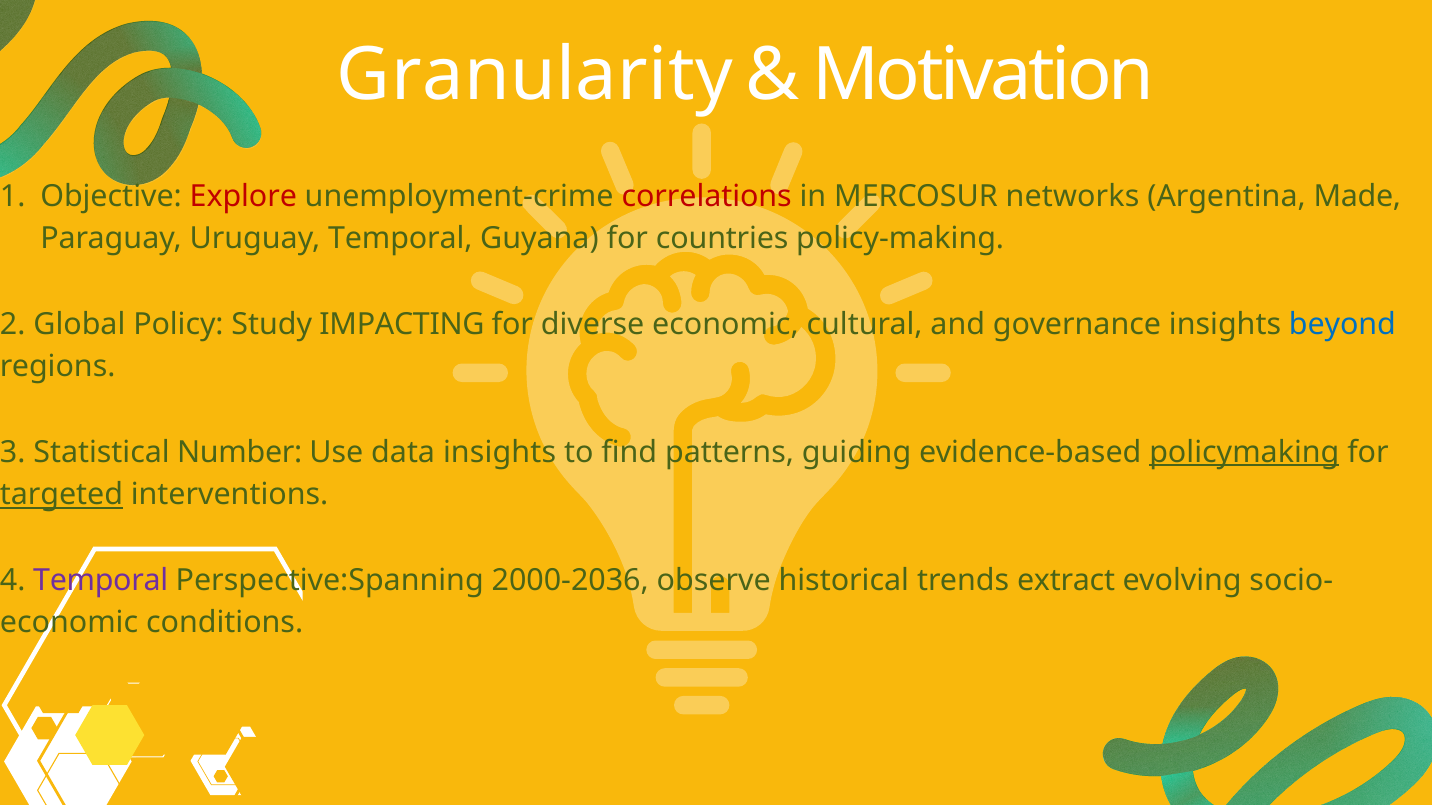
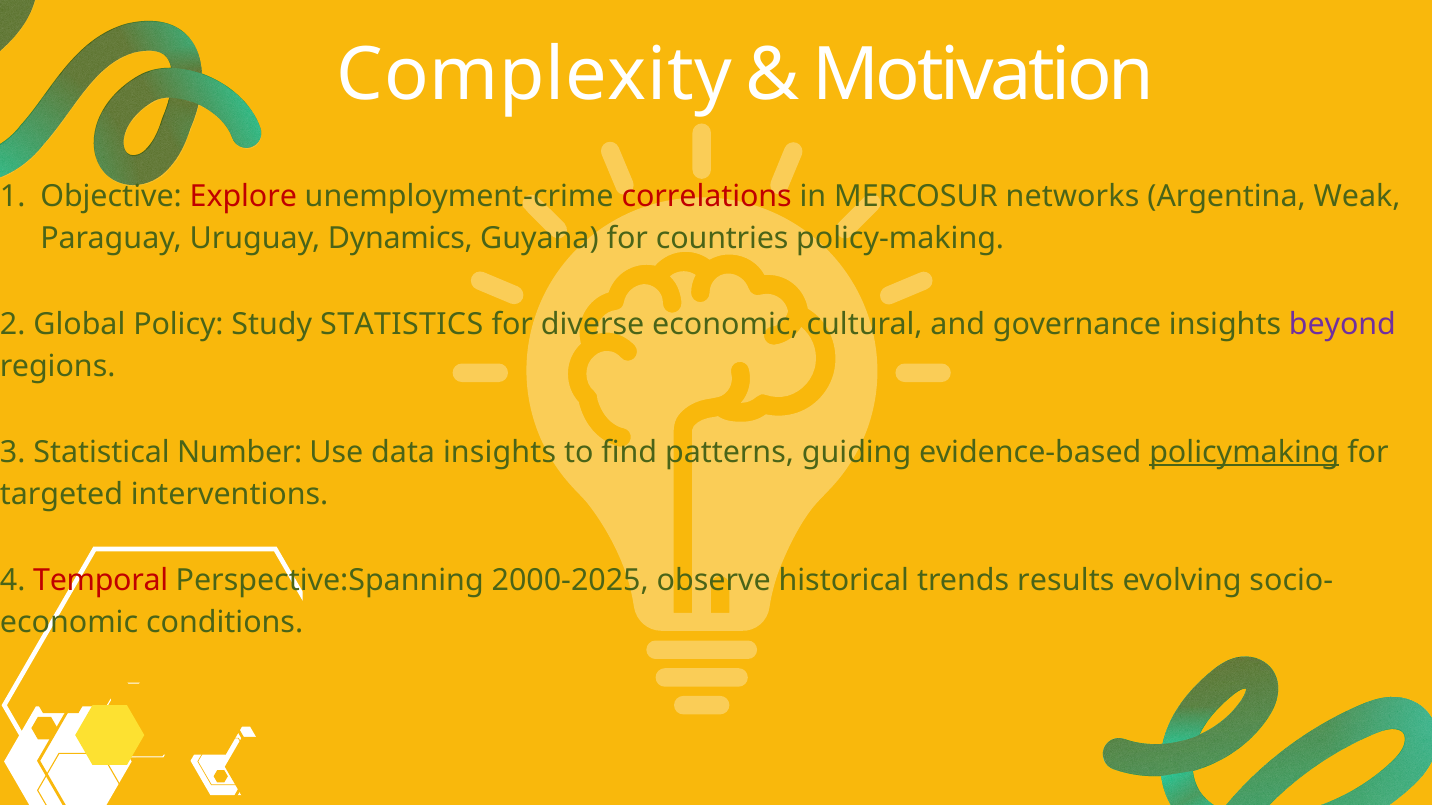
Granularity: Granularity -> Complexity
Made: Made -> Weak
Uruguay Temporal: Temporal -> Dynamics
IMPACTING: IMPACTING -> STATISTICS
beyond colour: blue -> purple
targeted underline: present -> none
Temporal at (101, 580) colour: purple -> red
2000-2036: 2000-2036 -> 2000-2025
extract: extract -> results
